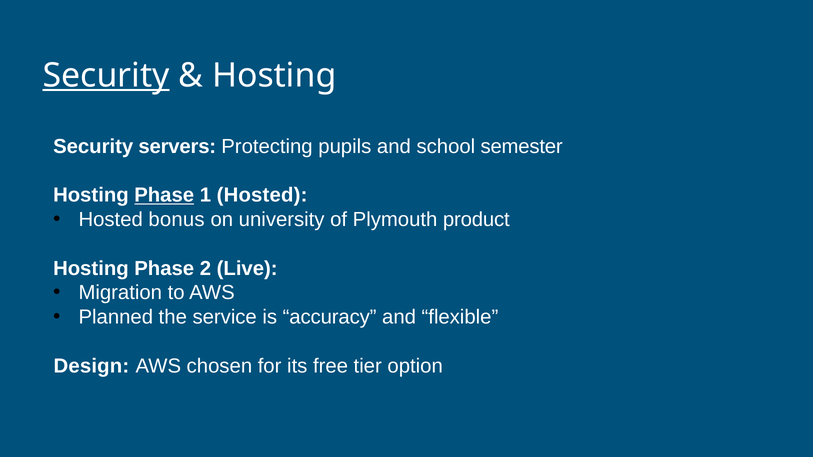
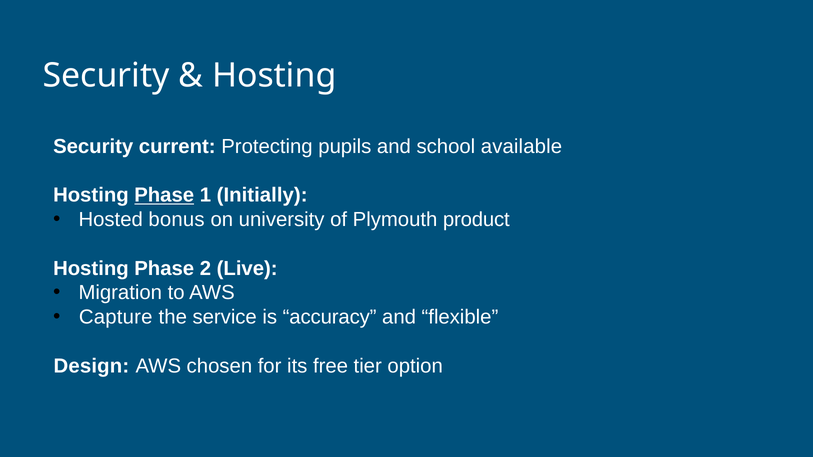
Security at (106, 76) underline: present -> none
servers: servers -> current
semester: semester -> available
1 Hosted: Hosted -> Initially
Planned: Planned -> Capture
